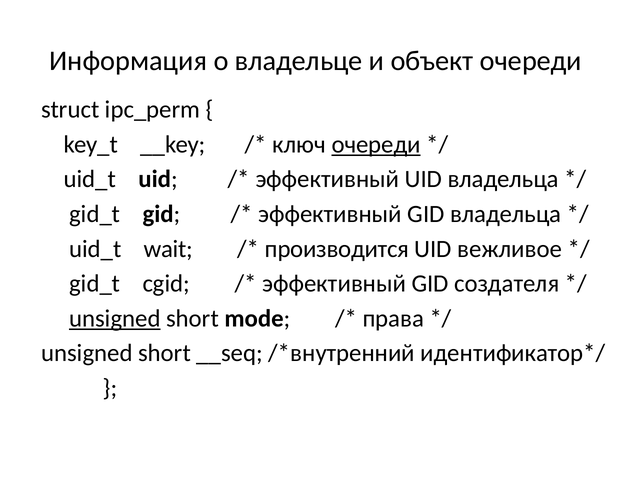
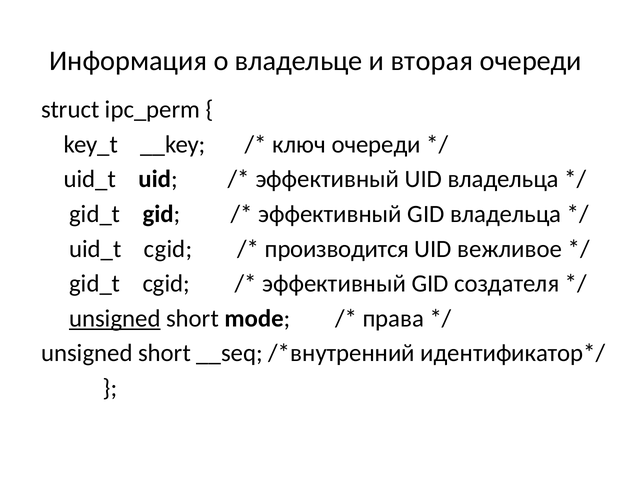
объект: объект -> вторая
очереди at (376, 144) underline: present -> none
uid_t wait: wait -> cgid
